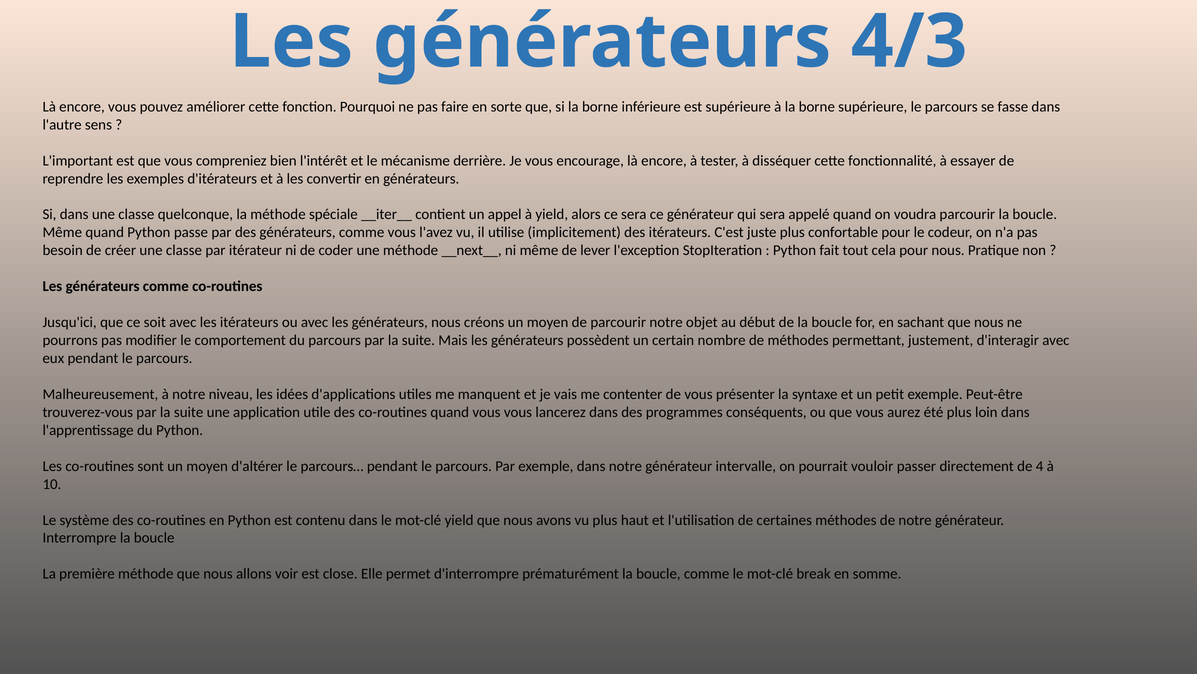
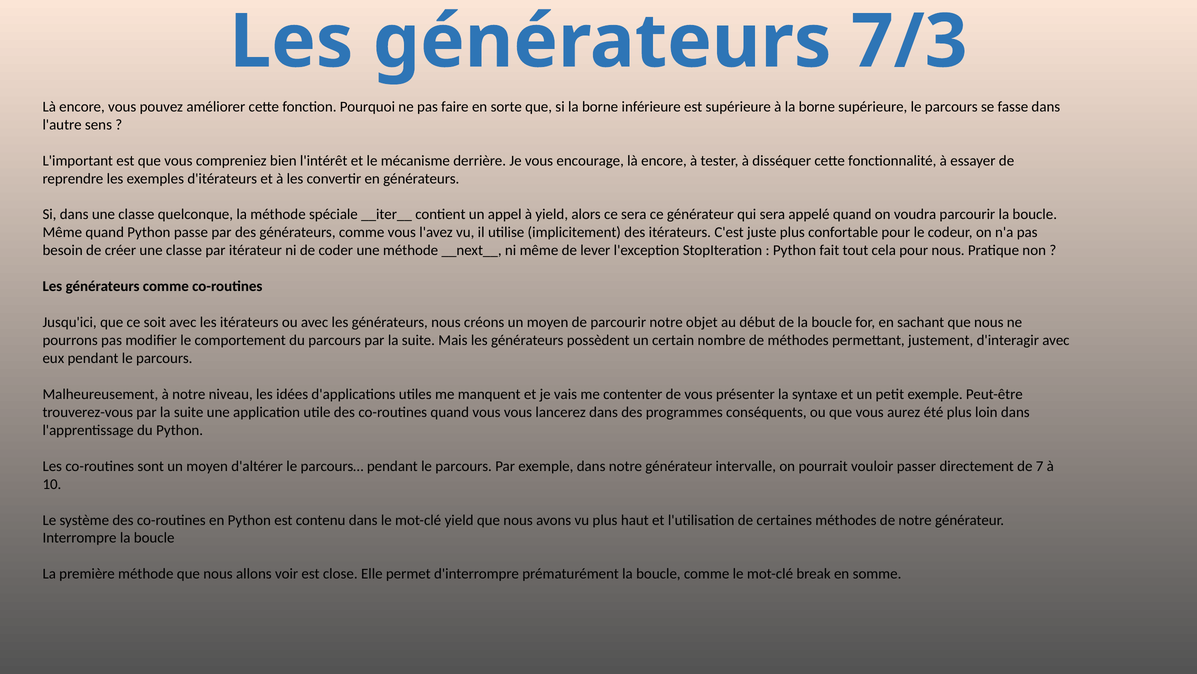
4/3: 4/3 -> 7/3
4: 4 -> 7
